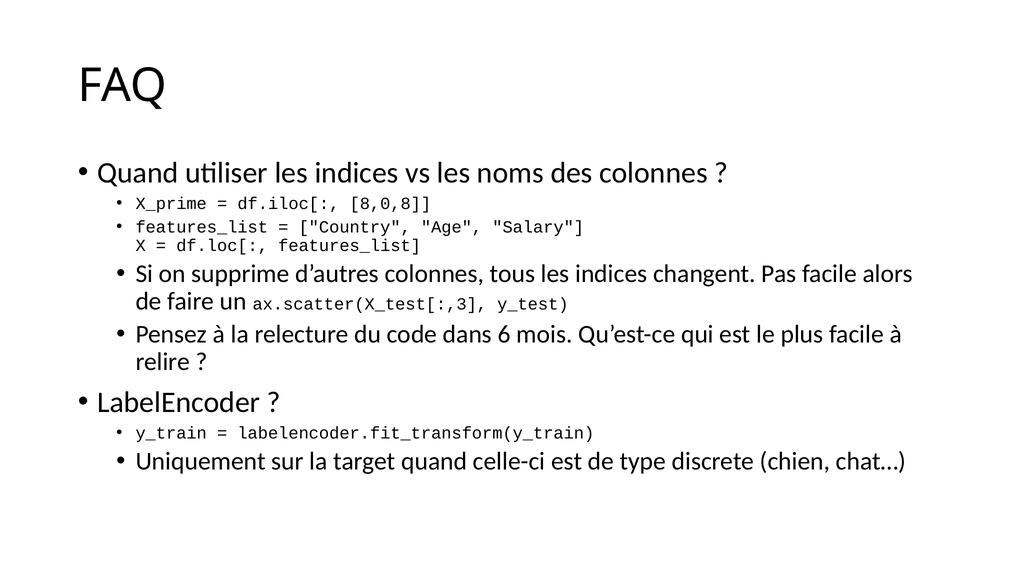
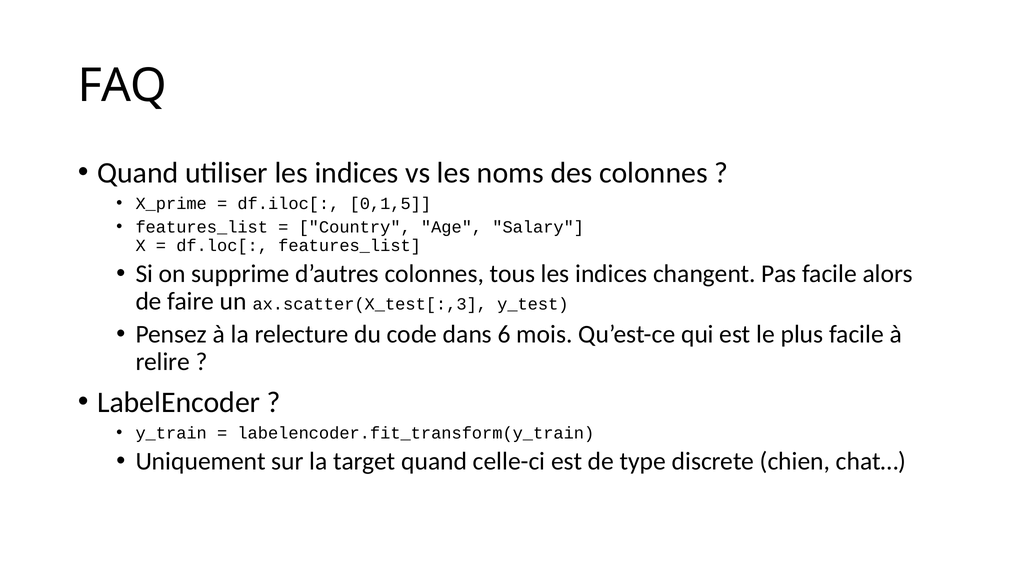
8,0,8: 8,0,8 -> 0,1,5
